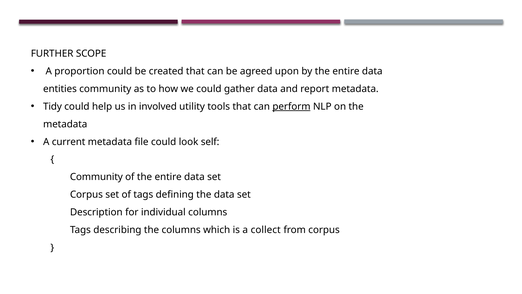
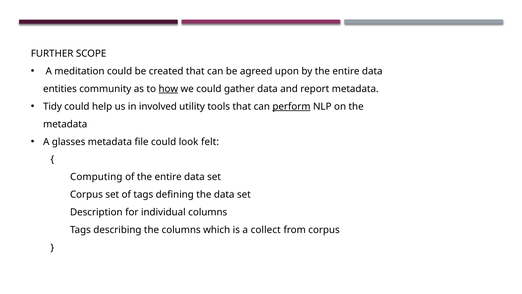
proportion: proportion -> meditation
how underline: none -> present
current: current -> glasses
self: self -> felt
Community at (96, 177): Community -> Computing
